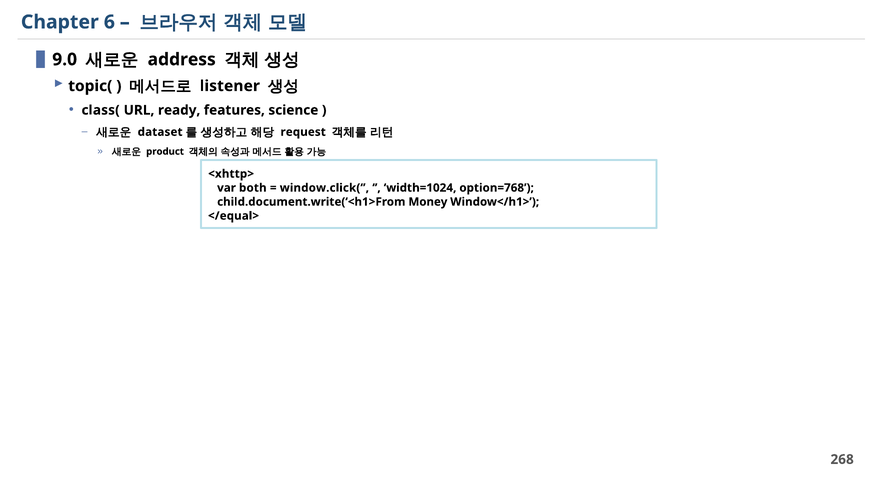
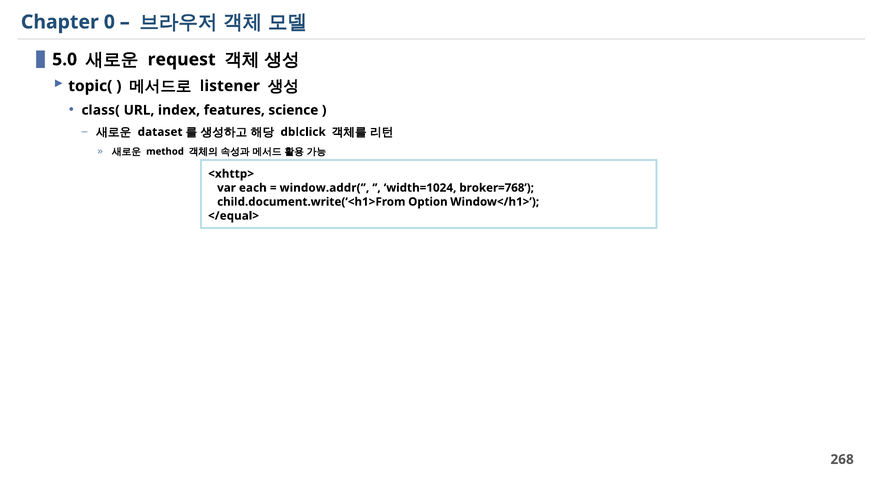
6: 6 -> 0
9.0: 9.0 -> 5.0
address: address -> request
ready: ready -> index
request: request -> dblclick
product: product -> method
both: both -> each
window.click(‘: window.click(‘ -> window.addr(‘
option=768: option=768 -> broker=768
Money: Money -> Option
